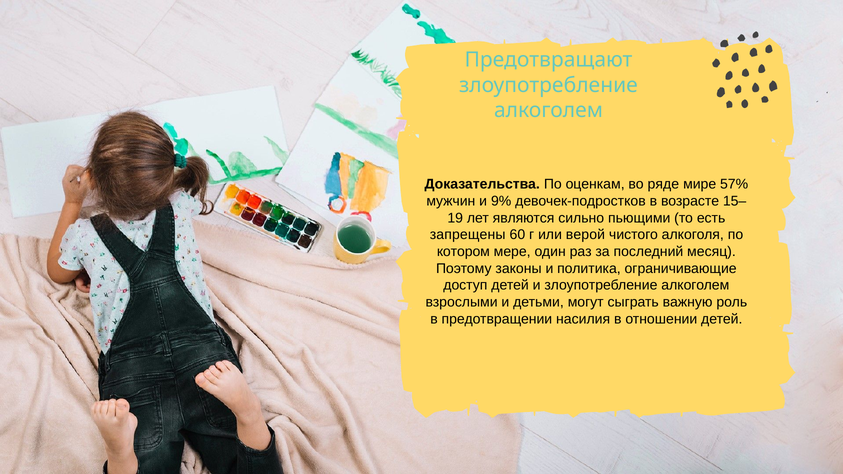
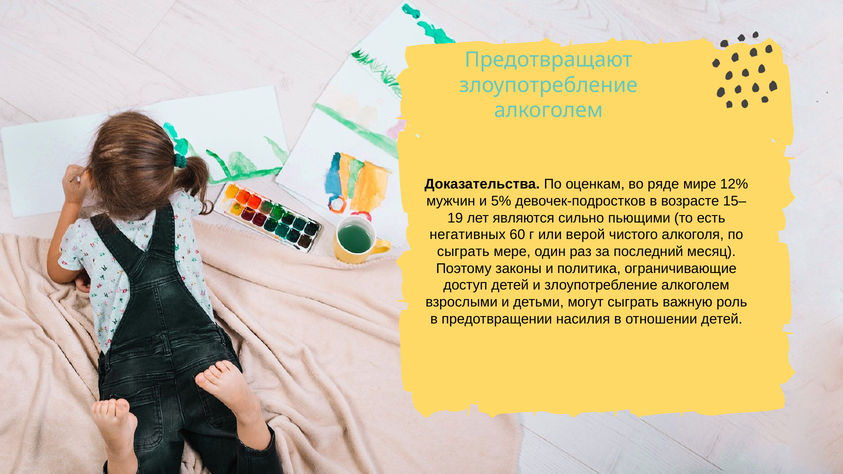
57%: 57% -> 12%
9%: 9% -> 5%
запрещены: запрещены -> негативных
котором at (463, 252): котором -> сыграть
